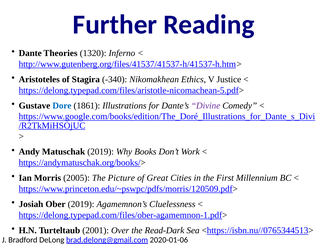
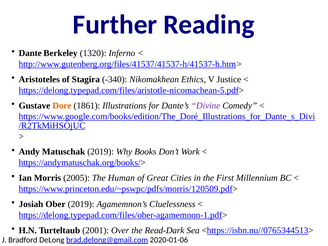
Theories: Theories -> Berkeley
Dore colour: blue -> orange
Picture: Picture -> Human
